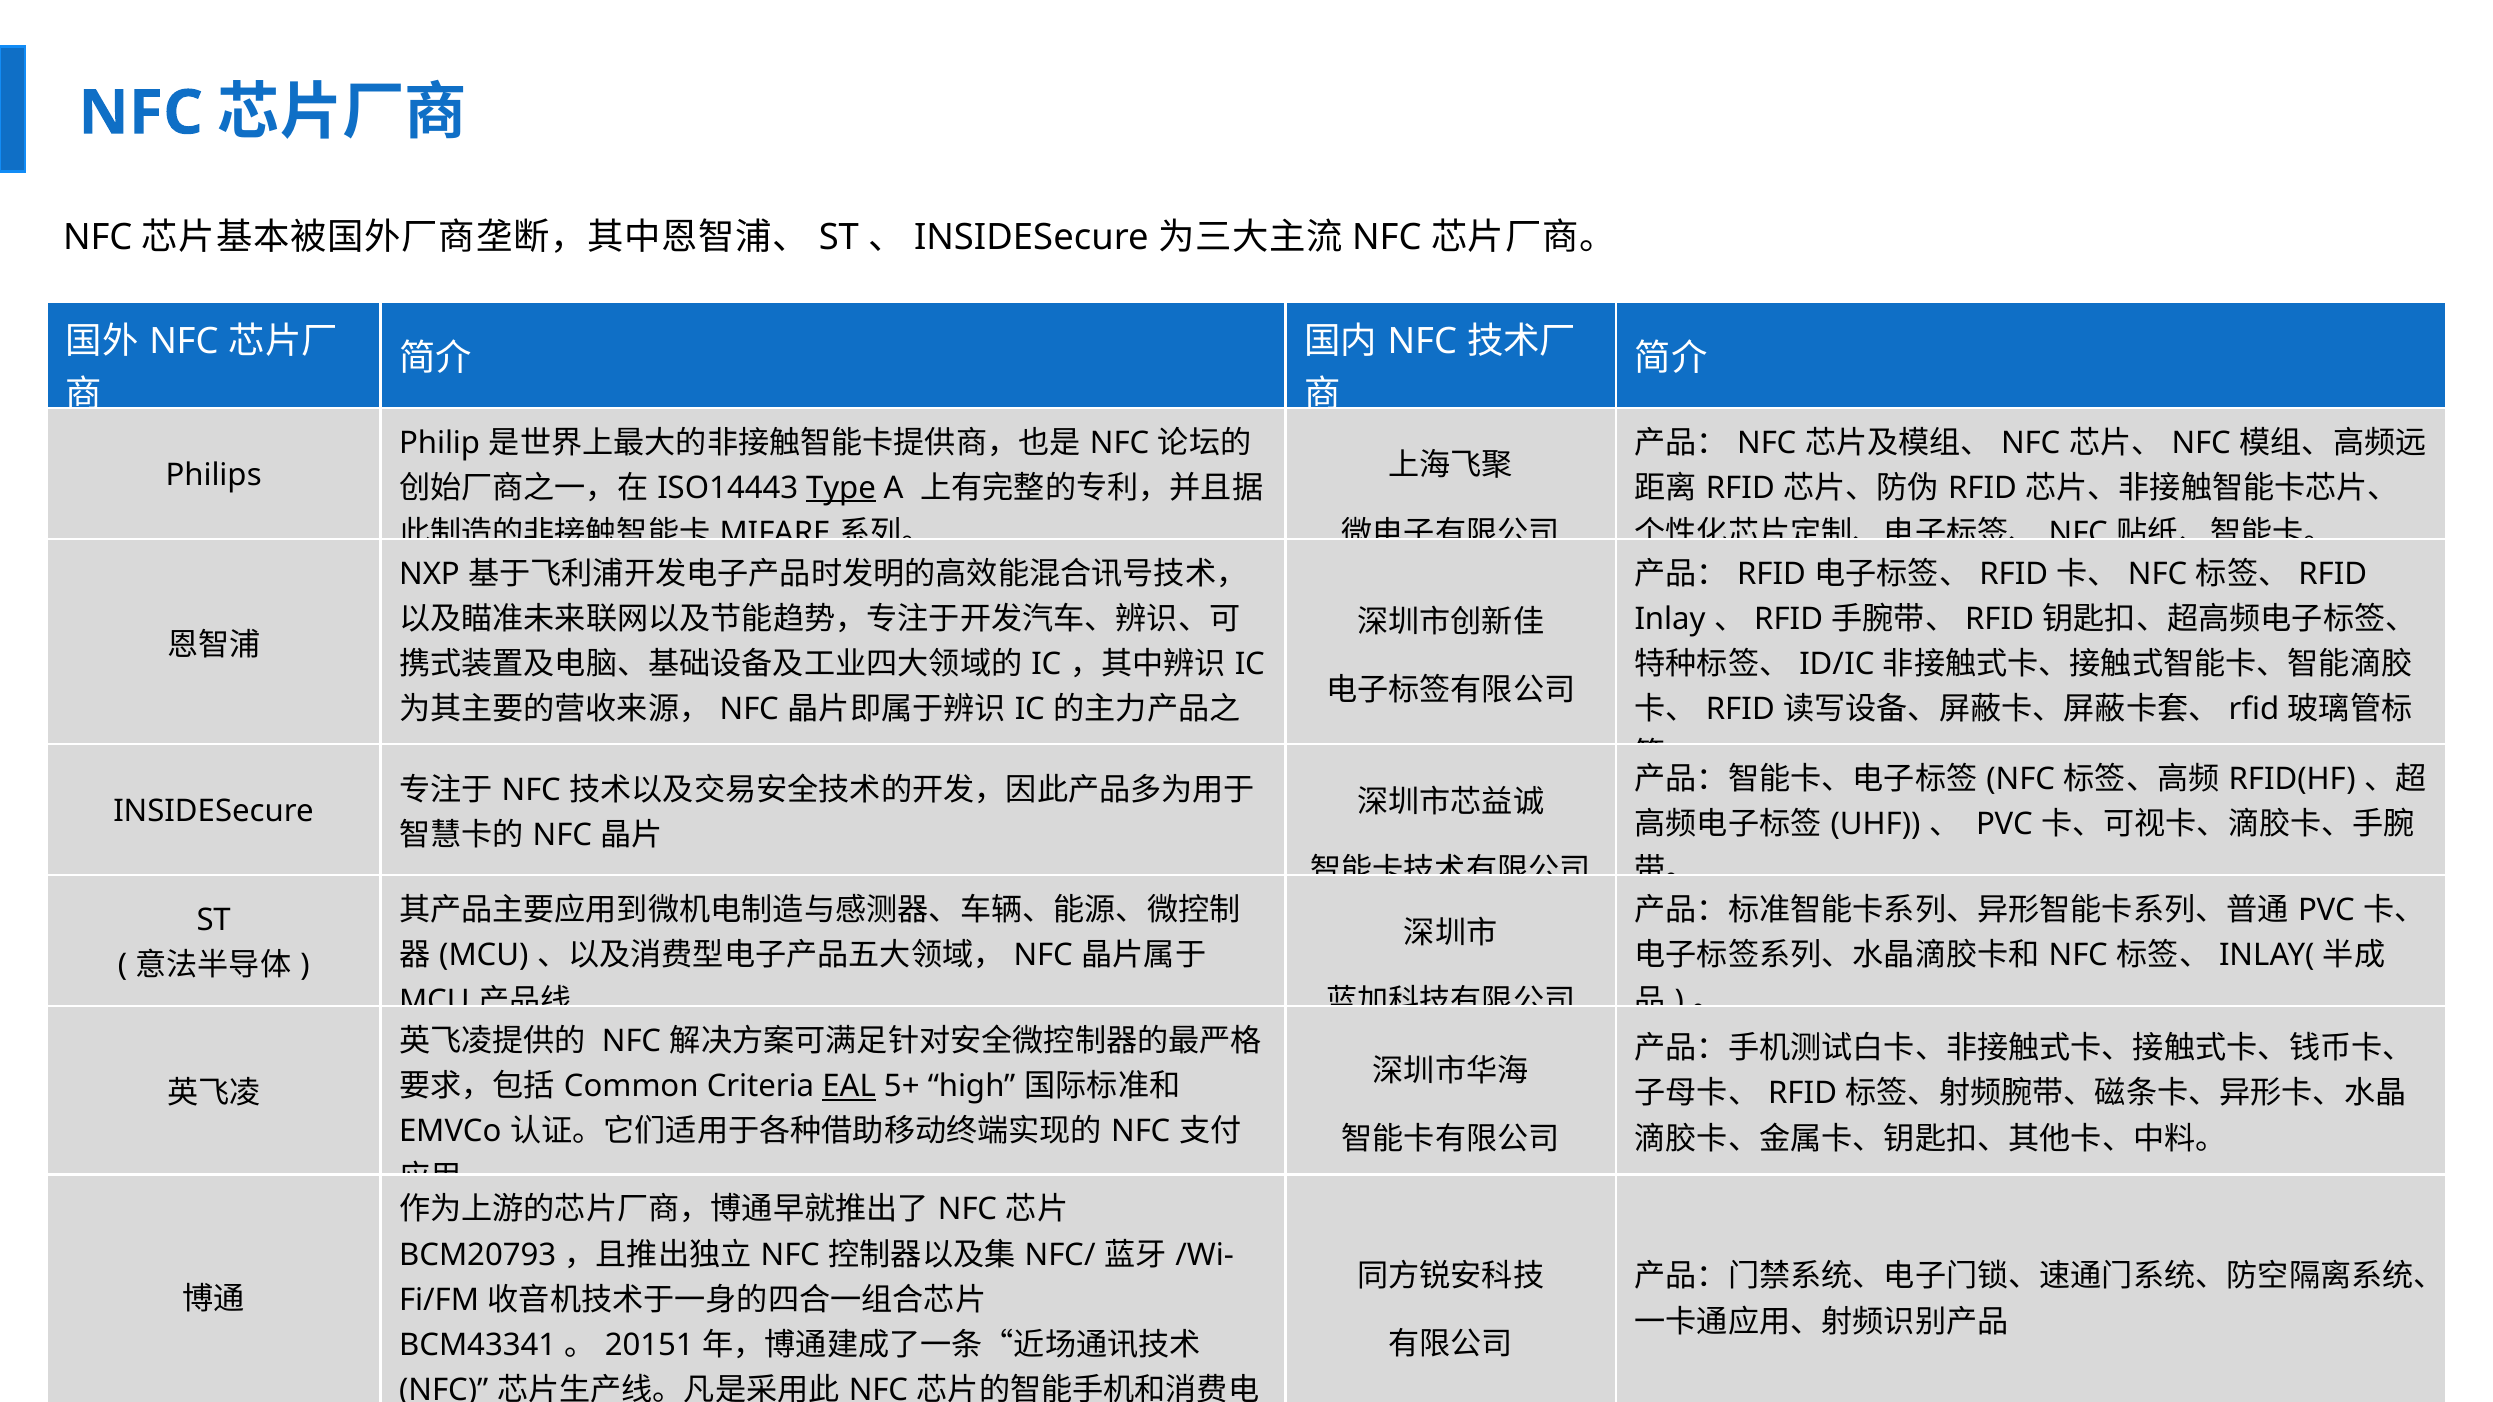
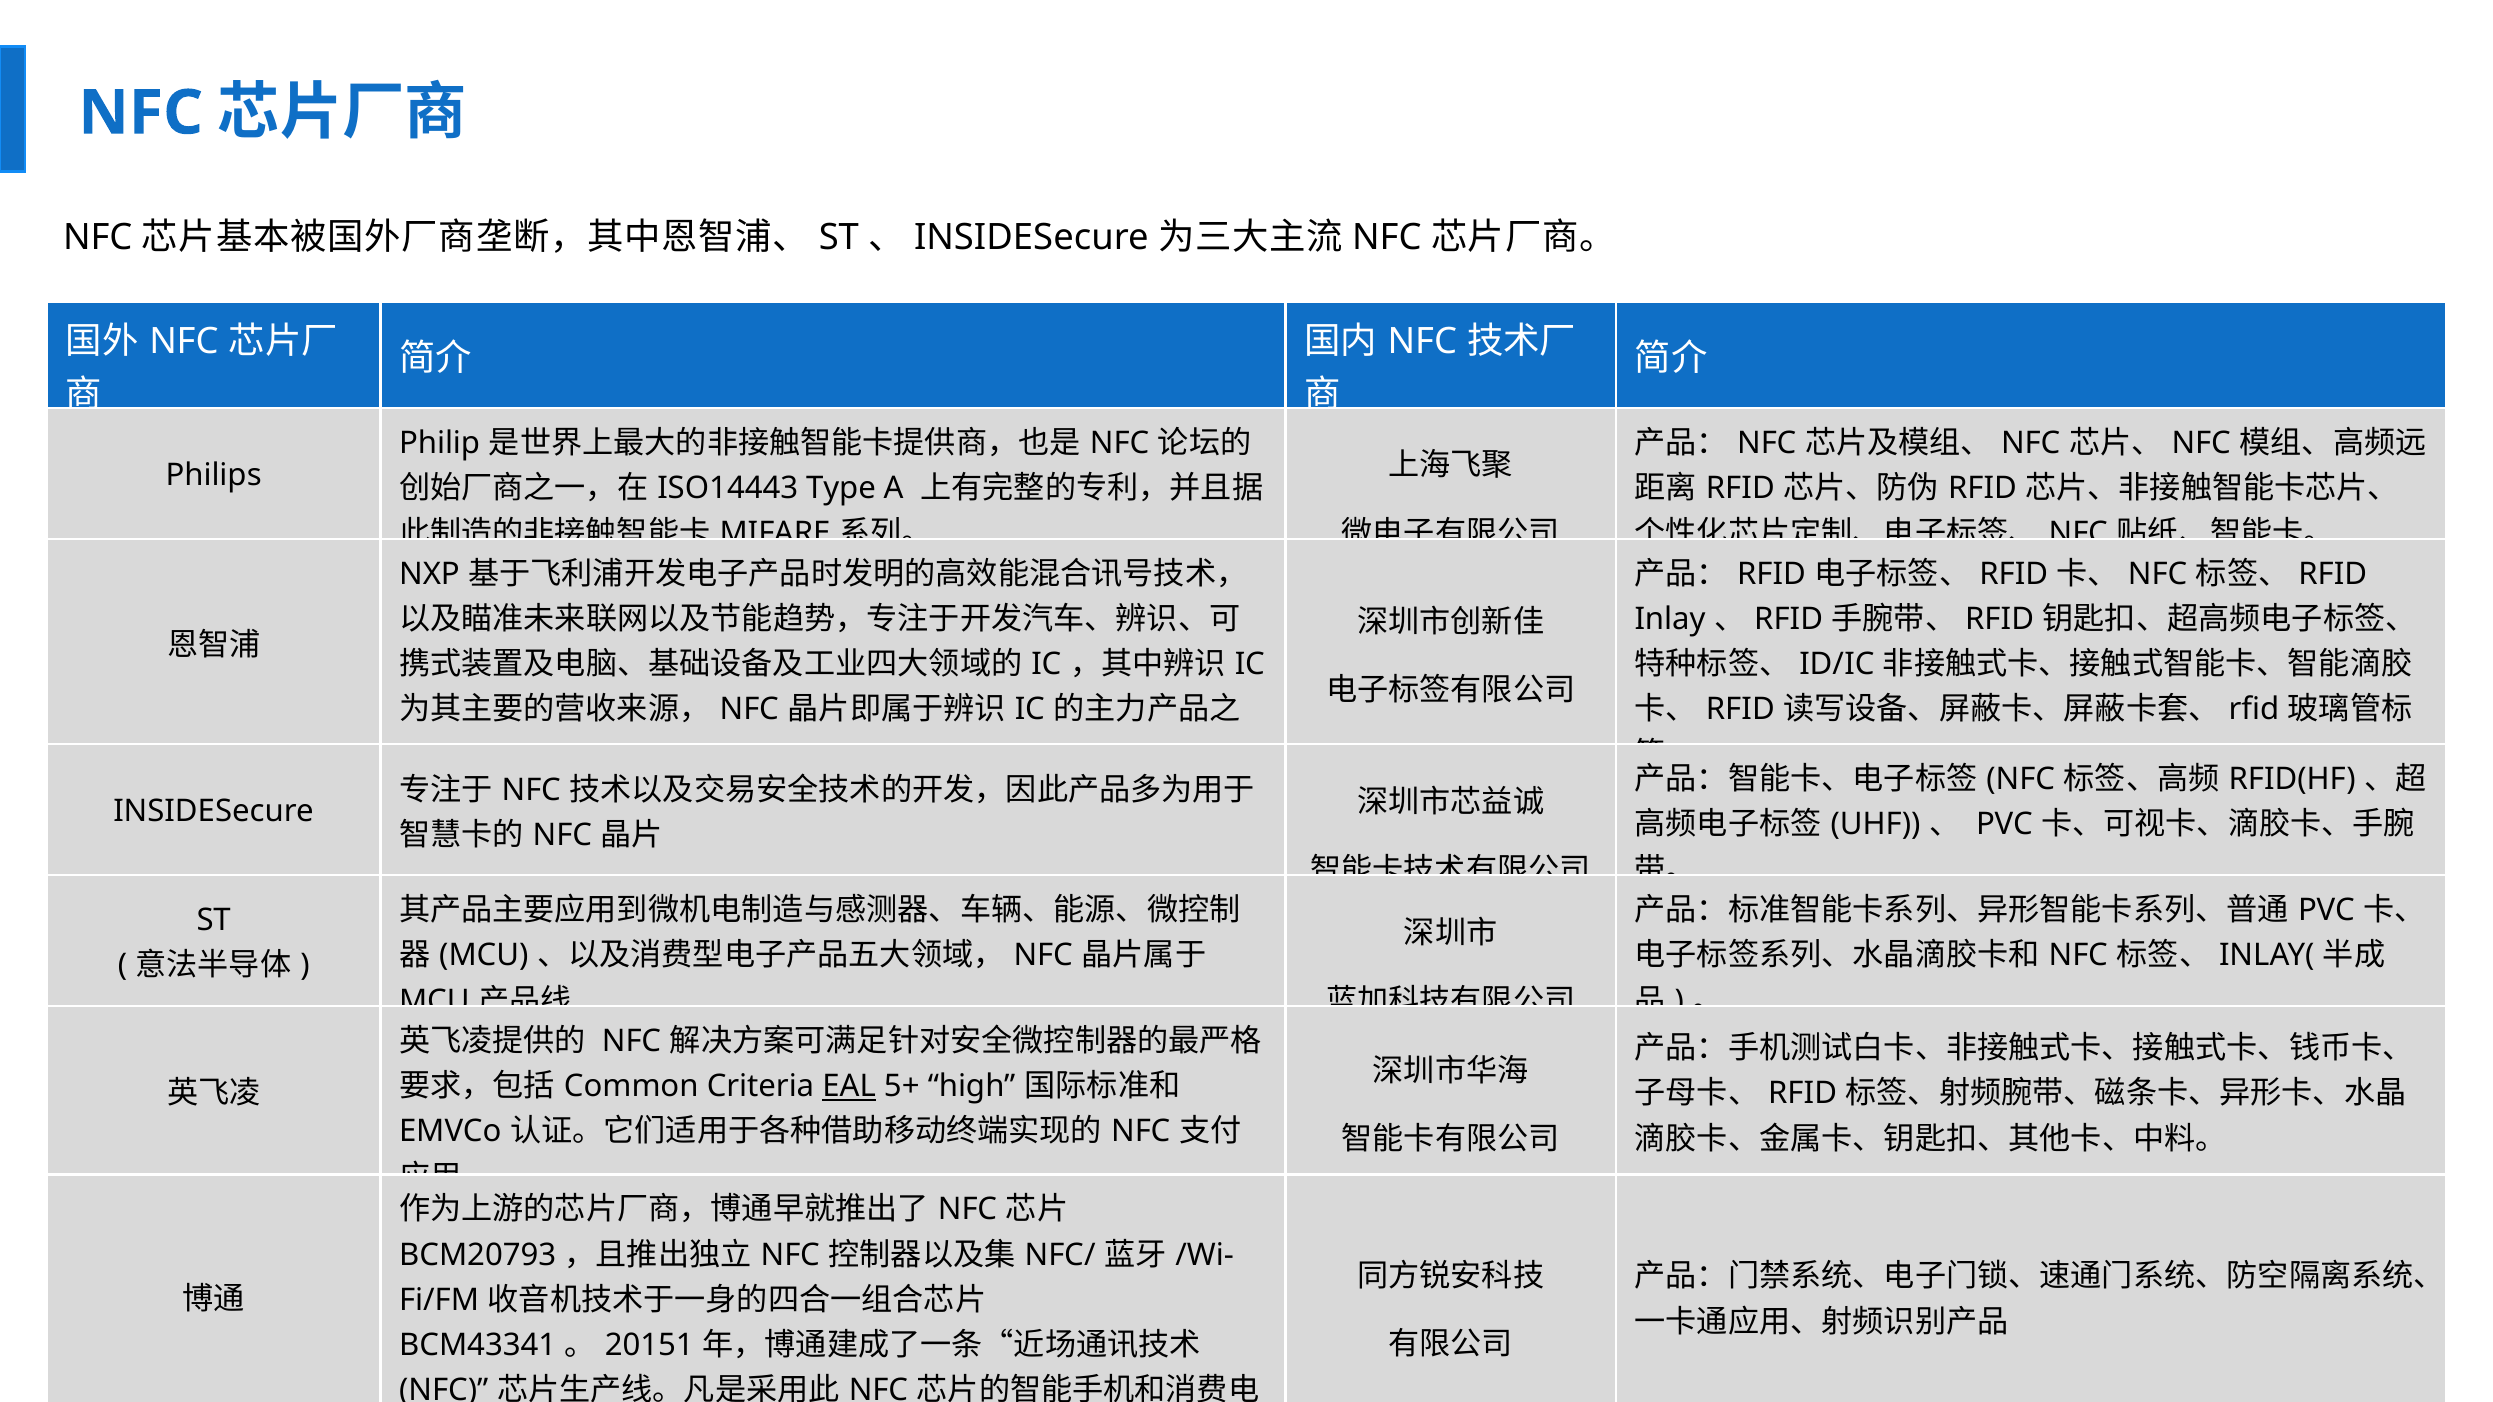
Type at (841, 488) underline: present -> none
